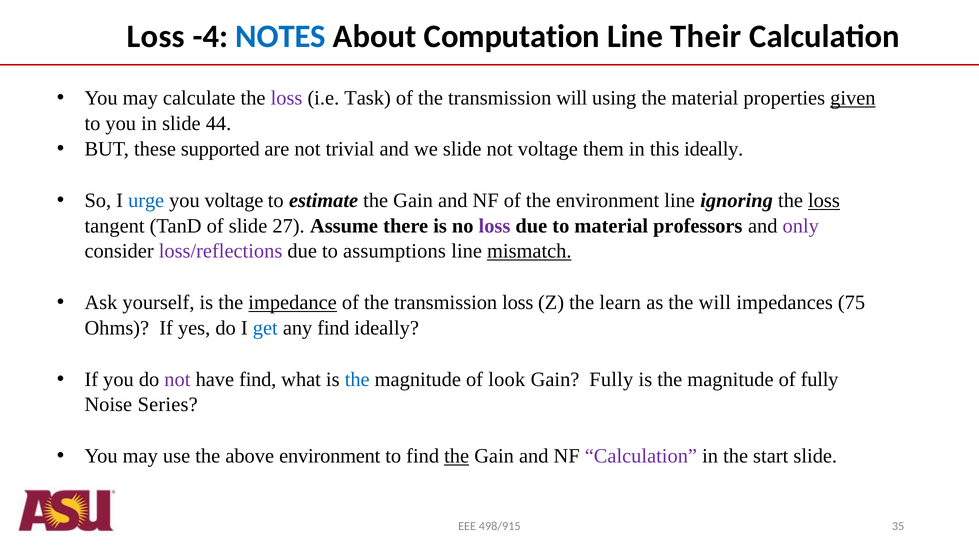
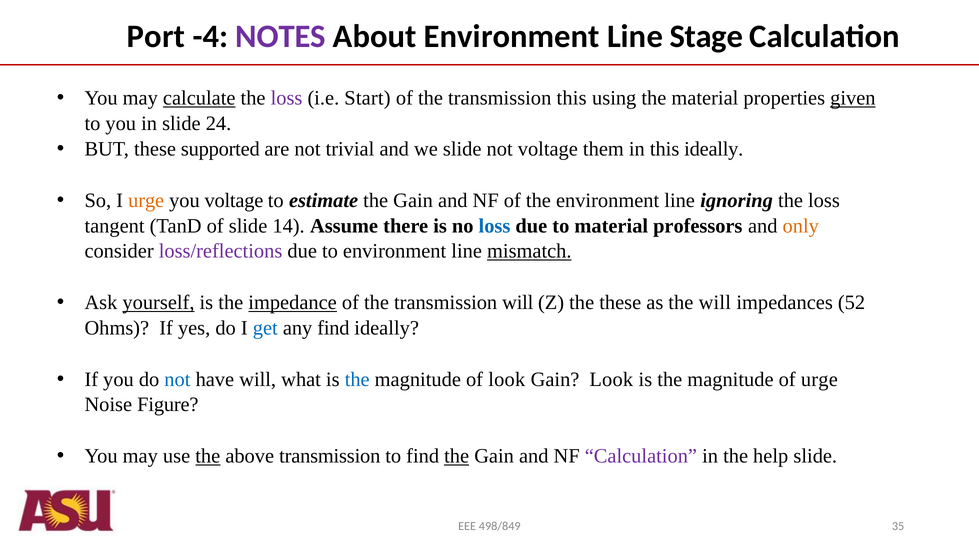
Loss at (156, 36): Loss -> Port
NOTES colour: blue -> purple
About Computation: Computation -> Environment
Their: Their -> Stage
calculate underline: none -> present
Task: Task -> Start
transmission will: will -> this
44: 44 -> 24
urge at (146, 201) colour: blue -> orange
loss at (824, 201) underline: present -> none
27: 27 -> 14
loss at (494, 226) colour: purple -> blue
only colour: purple -> orange
to assumptions: assumptions -> environment
yourself underline: none -> present
transmission loss: loss -> will
the learn: learn -> these
75: 75 -> 52
not at (177, 379) colour: purple -> blue
have find: find -> will
Gain Fully: Fully -> Look
of fully: fully -> urge
Series: Series -> Figure
the at (208, 456) underline: none -> present
above environment: environment -> transmission
start: start -> help
498/915: 498/915 -> 498/849
